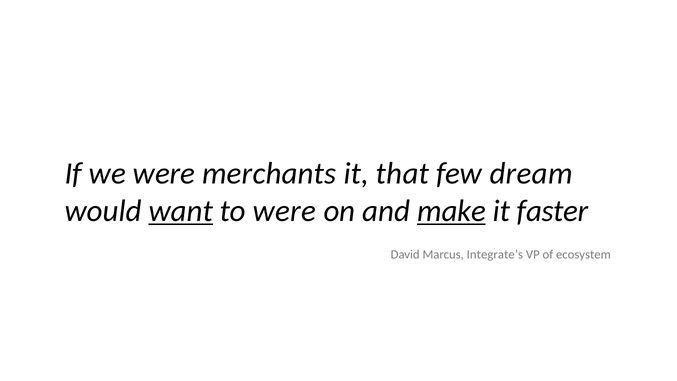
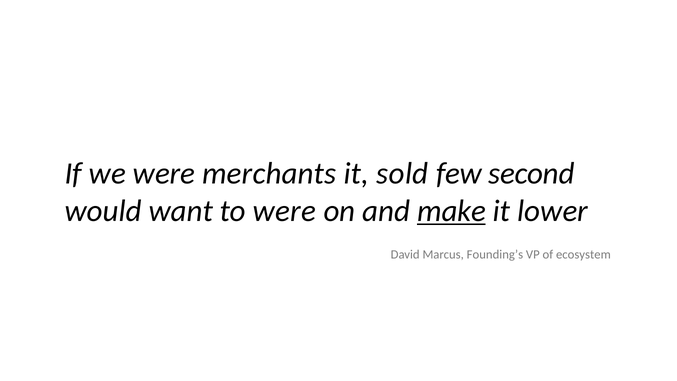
that: that -> sold
dream: dream -> second
want underline: present -> none
faster: faster -> lower
Integrate’s: Integrate’s -> Founding’s
